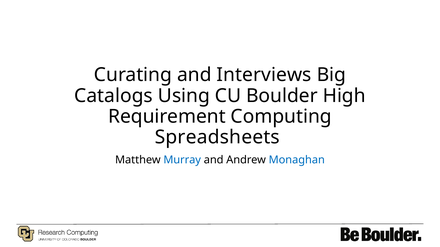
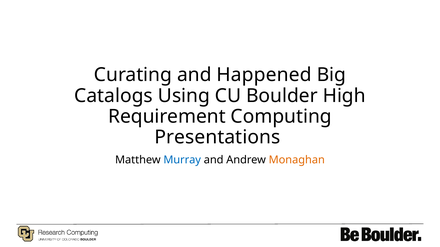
Interviews: Interviews -> Happened
Spreadsheets: Spreadsheets -> Presentations
Monaghan colour: blue -> orange
